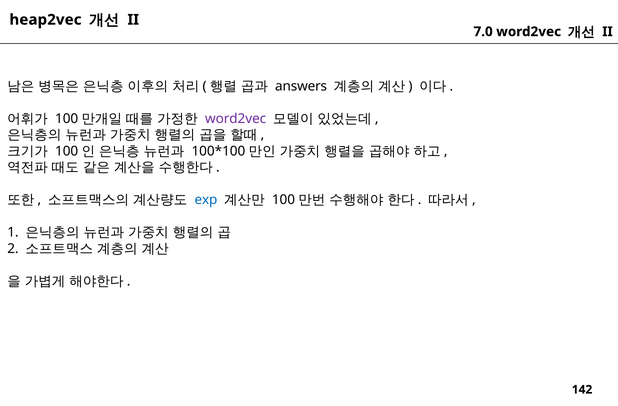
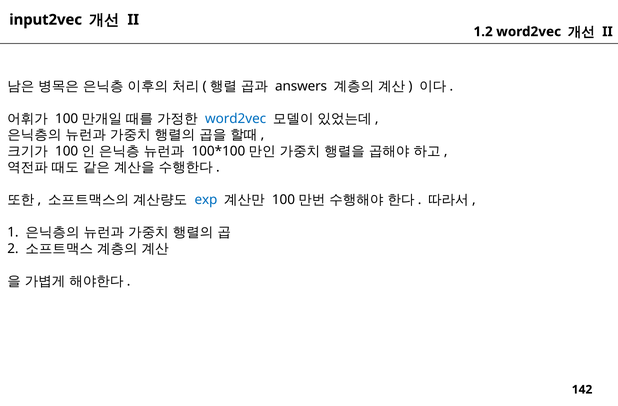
heap2vec: heap2vec -> input2vec
7.0: 7.0 -> 1.2
word2vec at (236, 119) colour: purple -> blue
